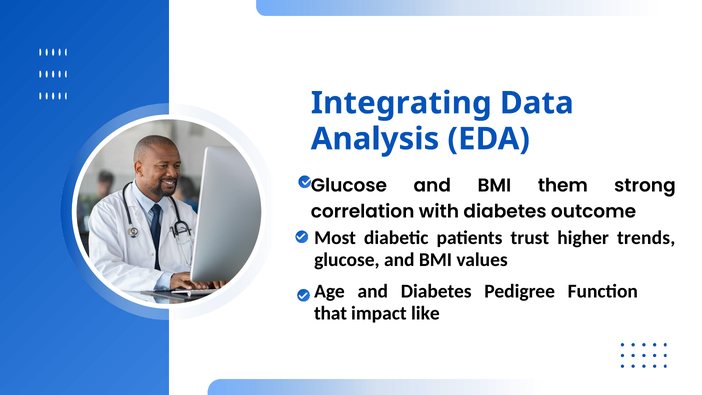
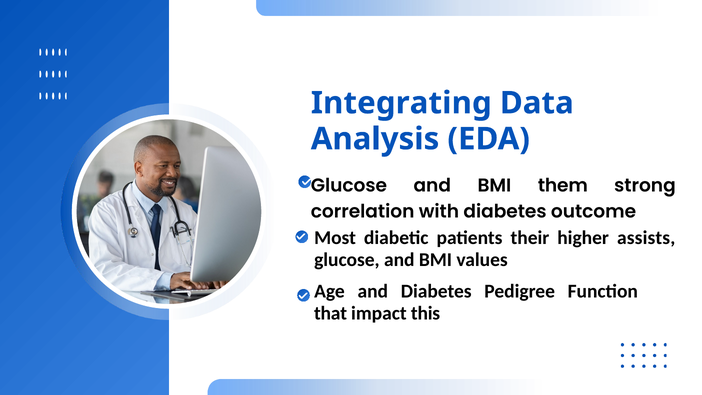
trust: trust -> their
trends: trends -> assists
like: like -> this
